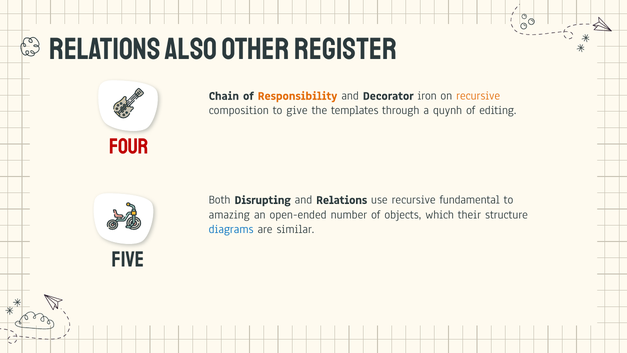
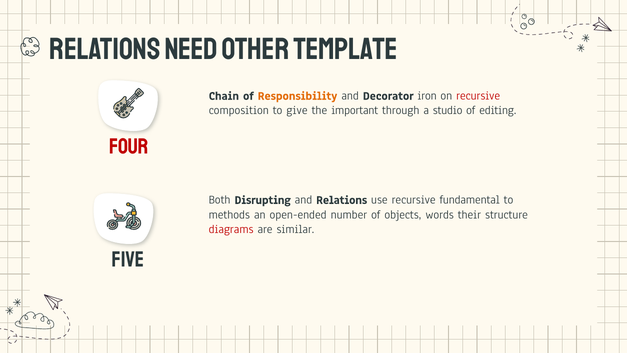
also: also -> need
register: register -> template
recursive at (478, 96) colour: orange -> red
templates: templates -> important
quynh: quynh -> studio
amazing: amazing -> methods
which: which -> words
diagrams colour: blue -> red
